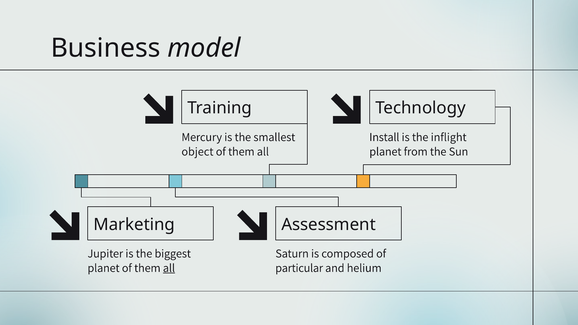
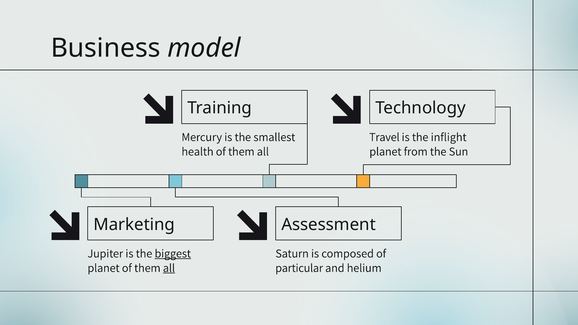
Install: Install -> Travel
object: object -> health
biggest underline: none -> present
